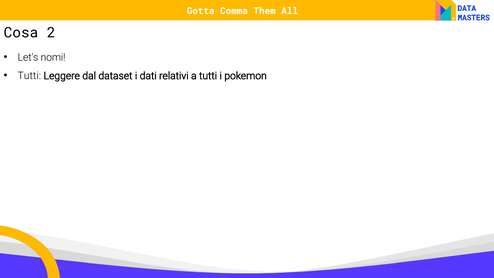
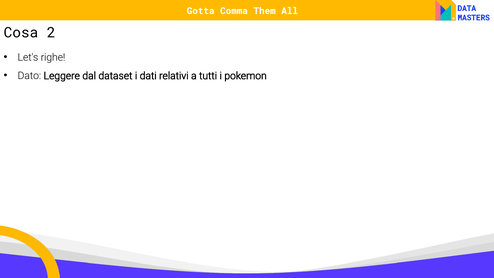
nomi: nomi -> righe
Tutti at (29, 76): Tutti -> Dato
